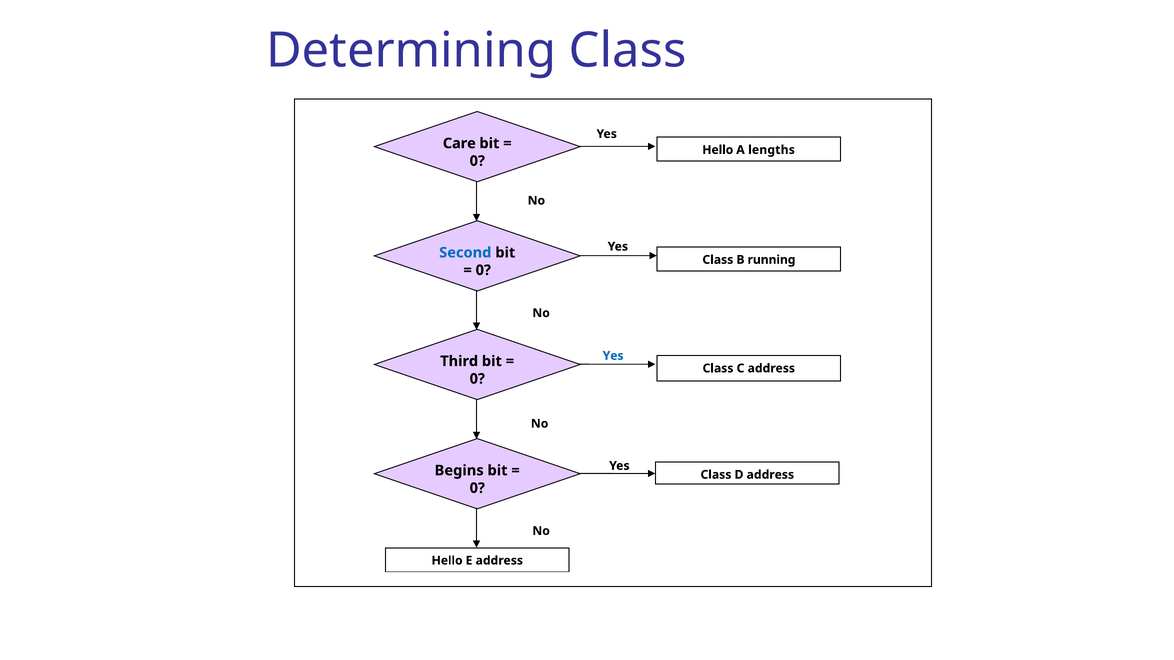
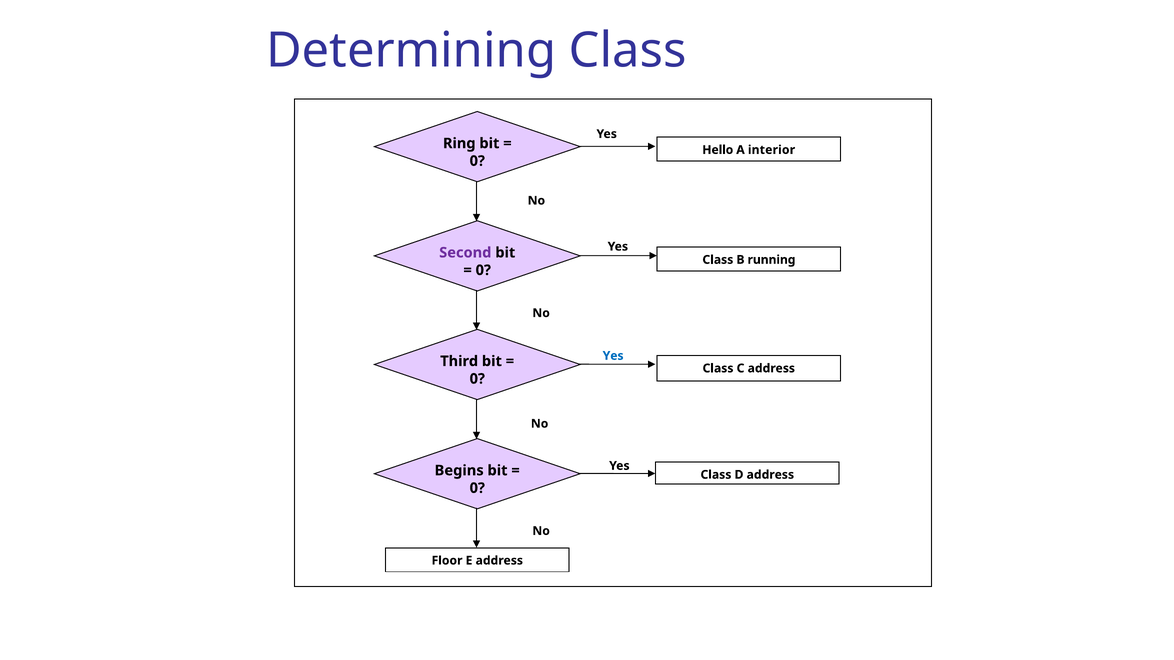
Care: Care -> Ring
lengths: lengths -> interior
Second colour: blue -> purple
Hello at (447, 561): Hello -> Floor
